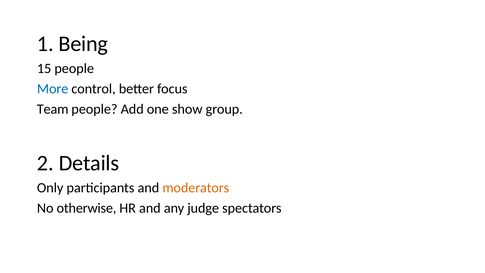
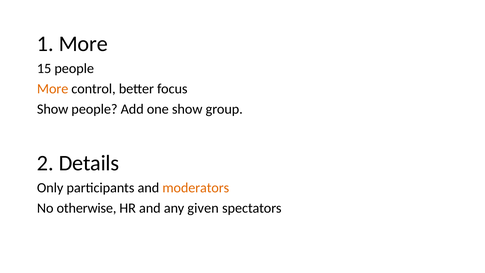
1 Being: Being -> More
More at (53, 89) colour: blue -> orange
Team at (53, 109): Team -> Show
judge: judge -> given
